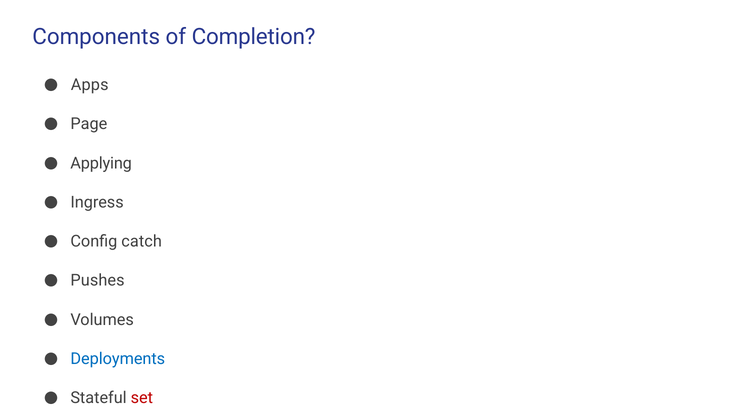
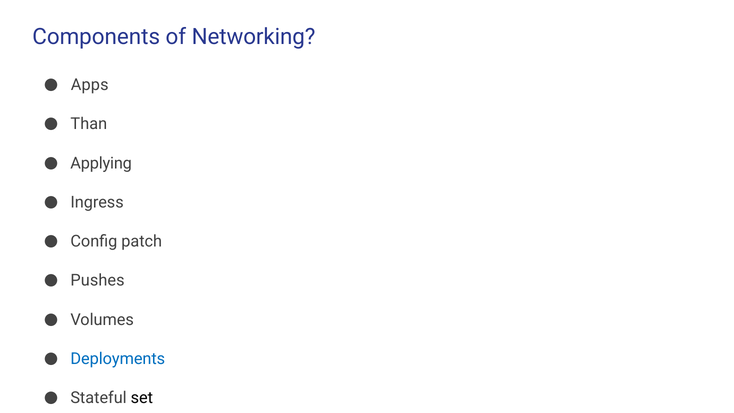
Completion: Completion -> Networking
Page: Page -> Than
catch: catch -> patch
set colour: red -> black
